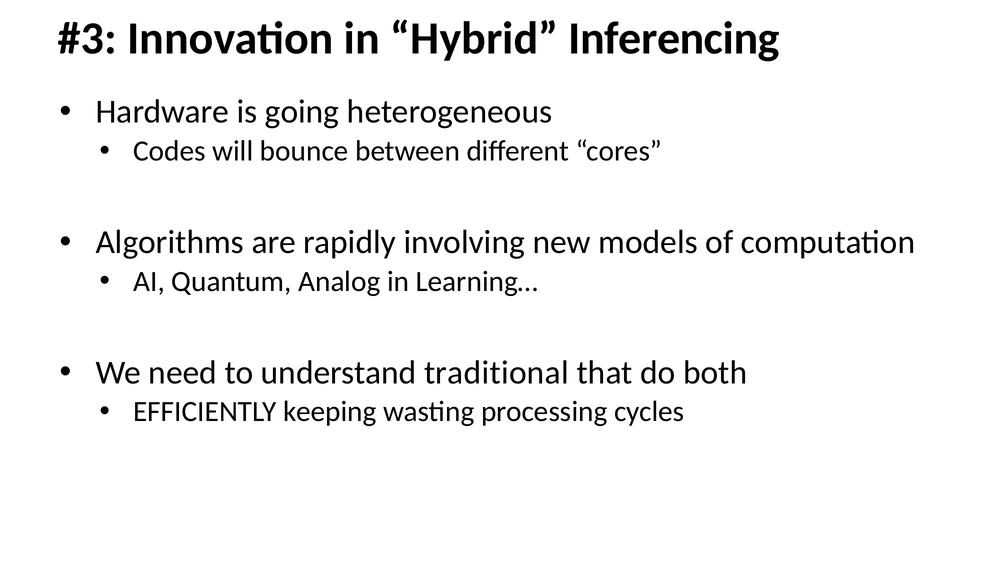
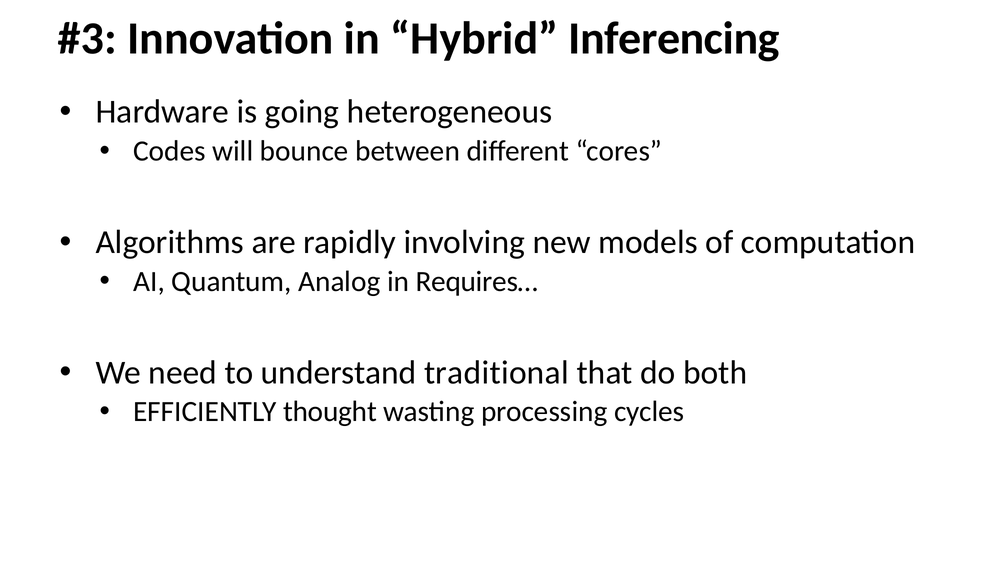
Learning…: Learning… -> Requires…
keeping: keeping -> thought
